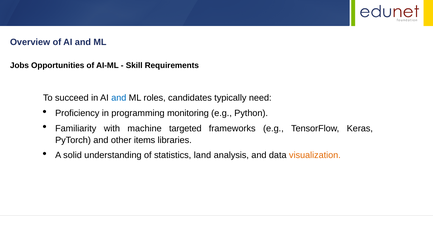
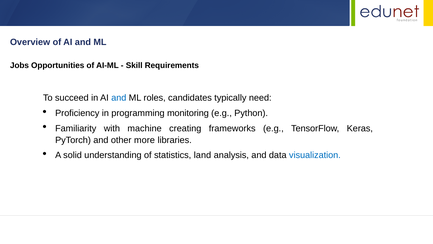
targeted: targeted -> creating
items: items -> more
visualization colour: orange -> blue
